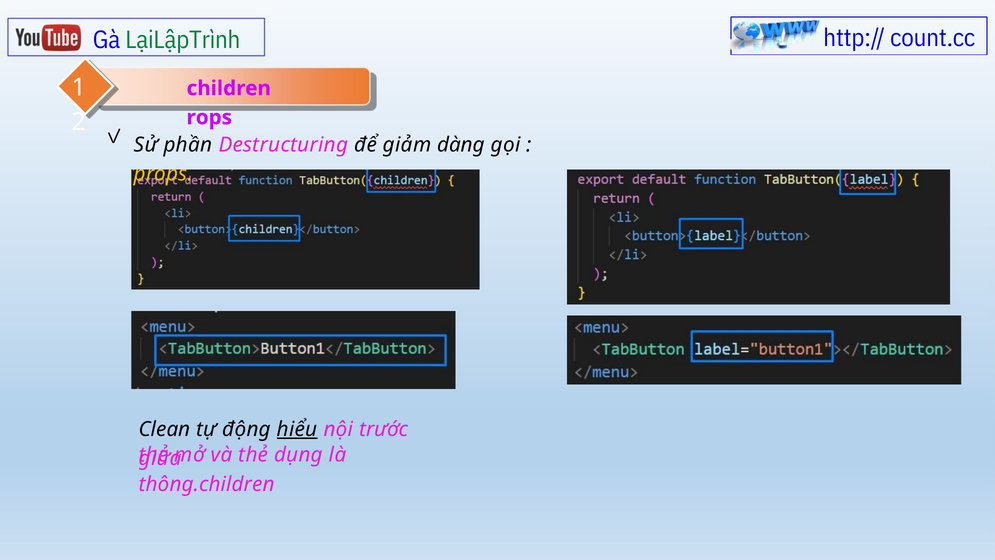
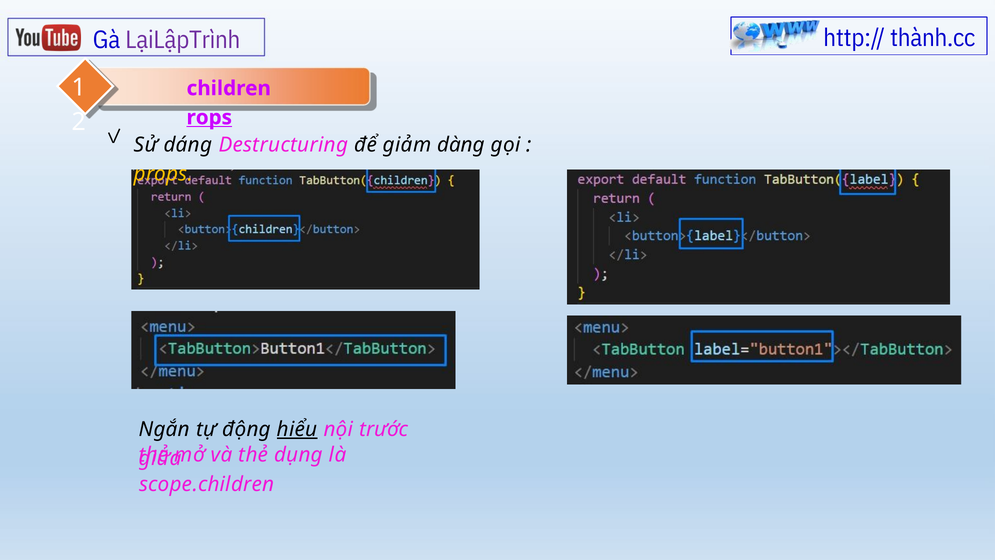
LạiLậpTrình colour: green -> purple
count.cc: count.cc -> thành.cc
rops underline: none -> present
phần: phần -> dáng
Clean: Clean -> Ngắn
thông.children: thông.children -> scope.children
